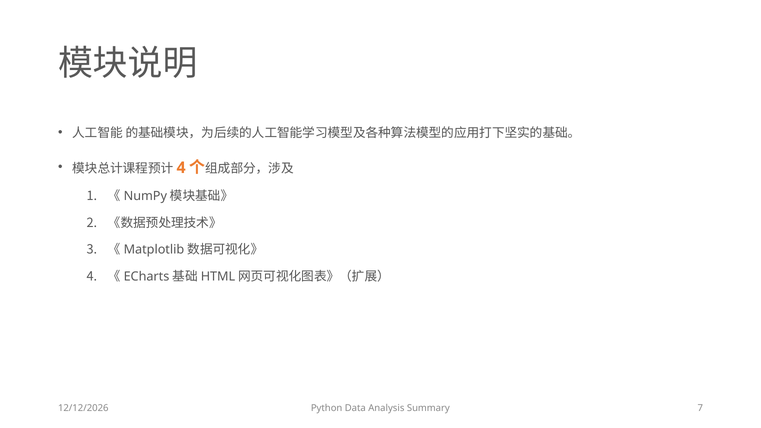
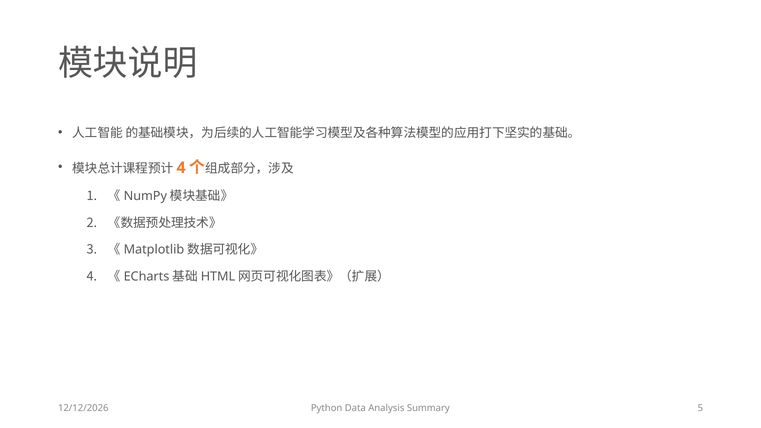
7: 7 -> 5
